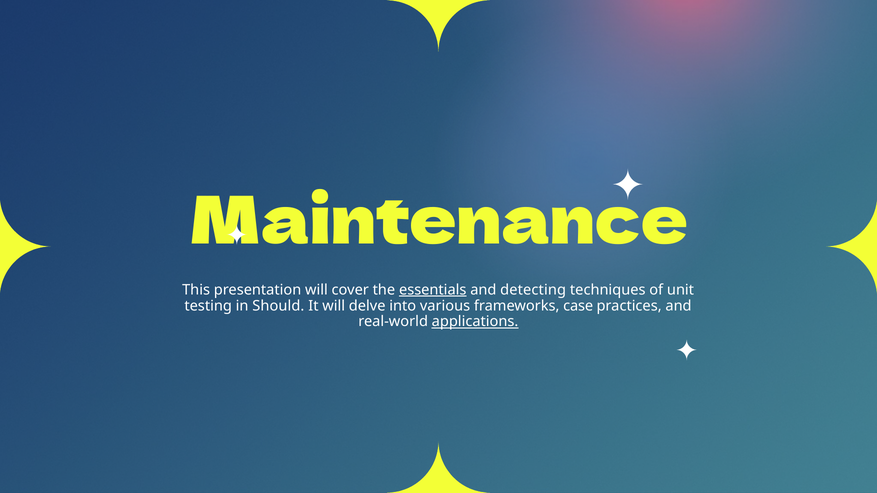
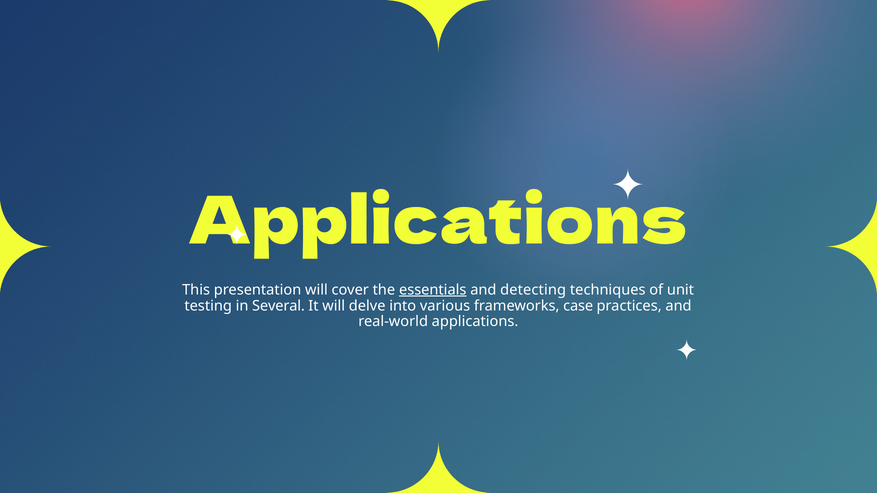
Maintenance at (439, 222): Maintenance -> Applications
Should: Should -> Several
applications at (475, 322) underline: present -> none
